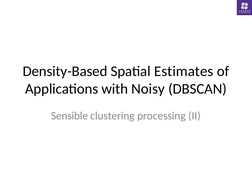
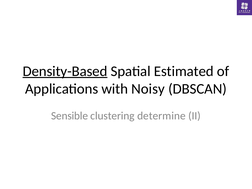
Density-Based underline: none -> present
Estimates: Estimates -> Estimated
processing: processing -> determine
